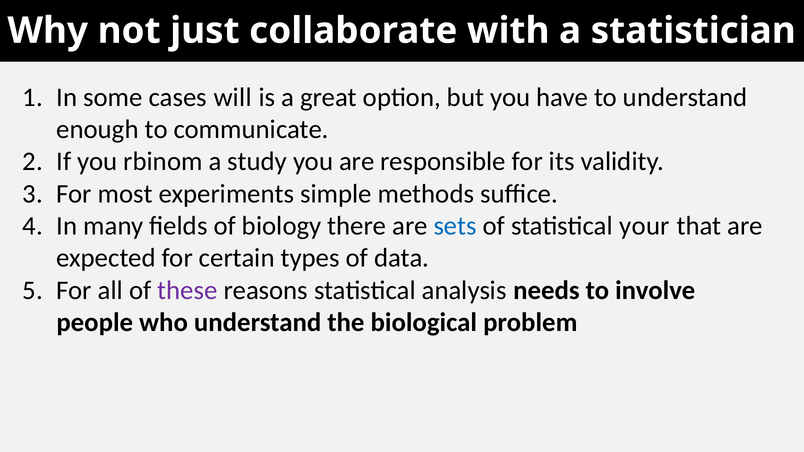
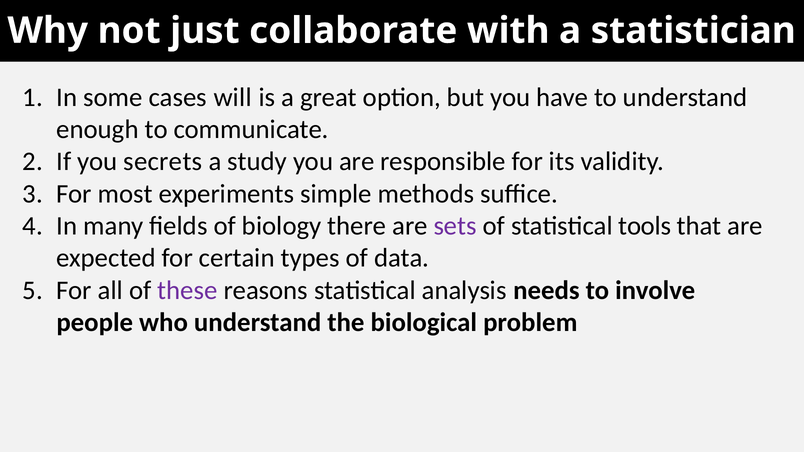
rbinom: rbinom -> secrets
sets colour: blue -> purple
your: your -> tools
